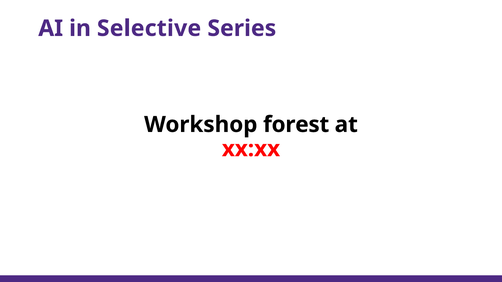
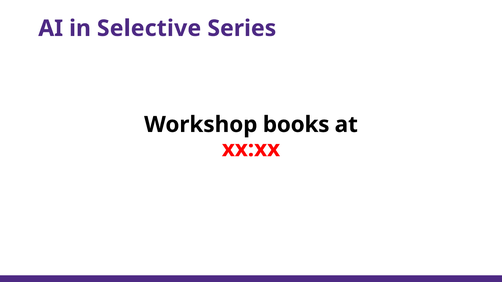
forest: forest -> books
